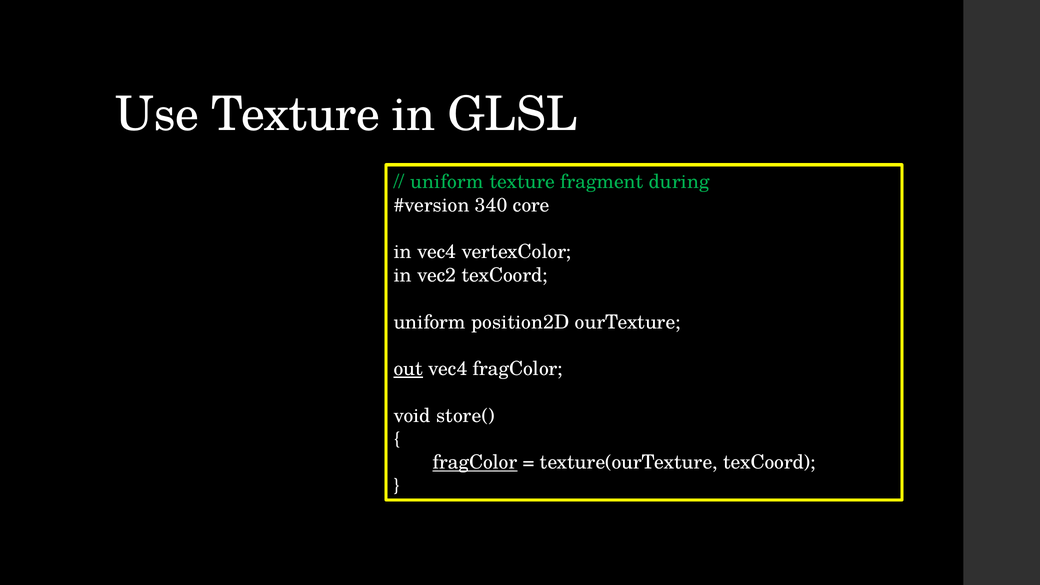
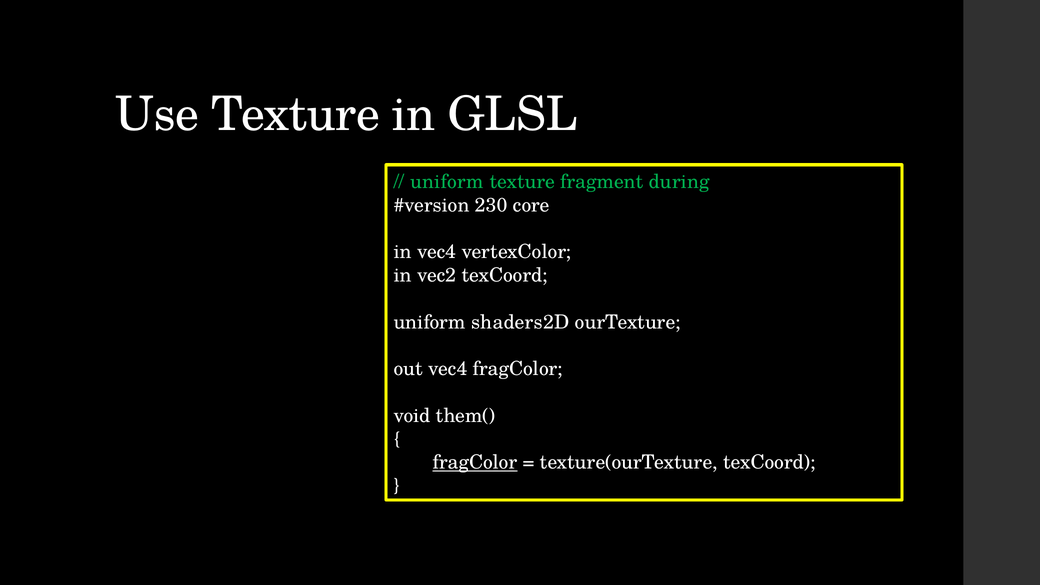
340: 340 -> 230
position2D: position2D -> shaders2D
out underline: present -> none
store(: store( -> them(
